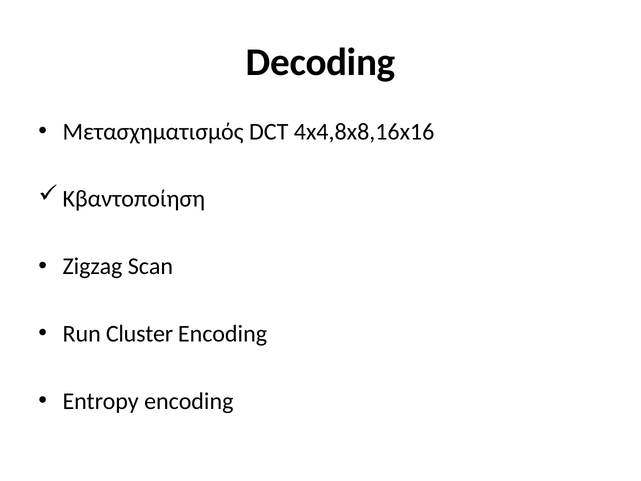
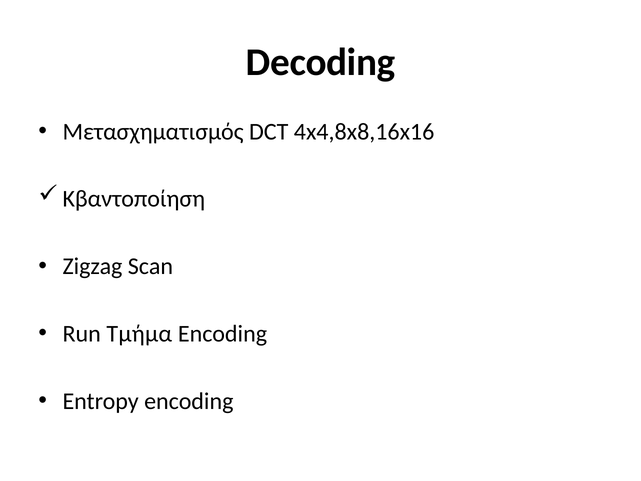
Cluster: Cluster -> Τμήμα
